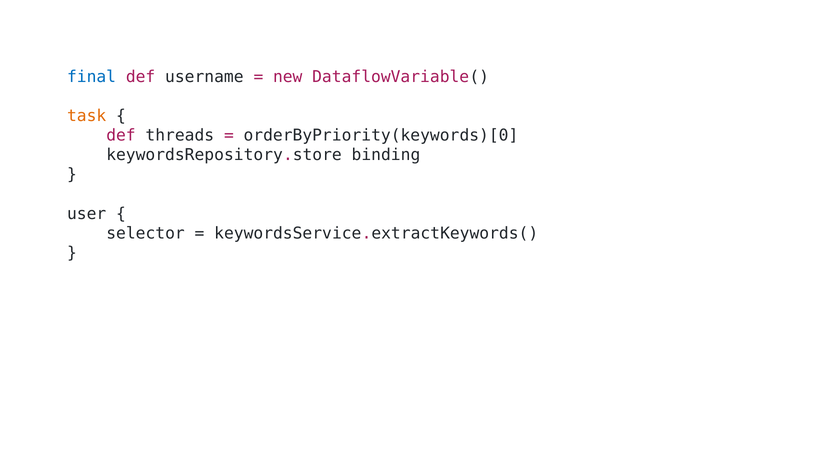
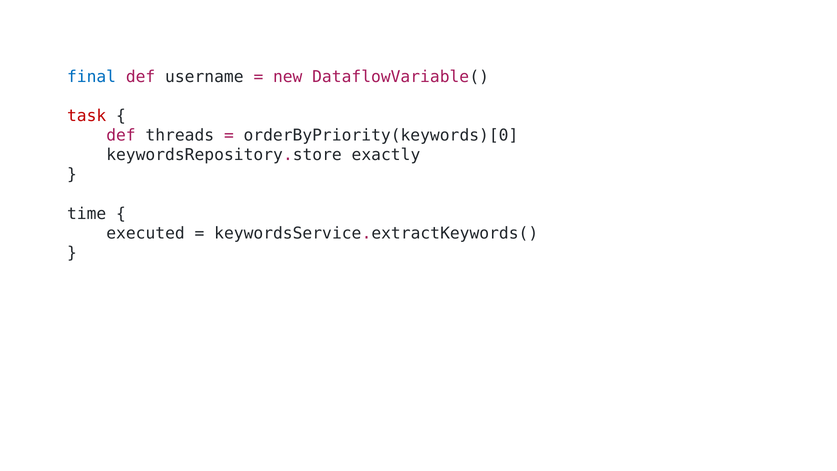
task colour: orange -> red
binding: binding -> exactly
user: user -> time
selector: selector -> executed
